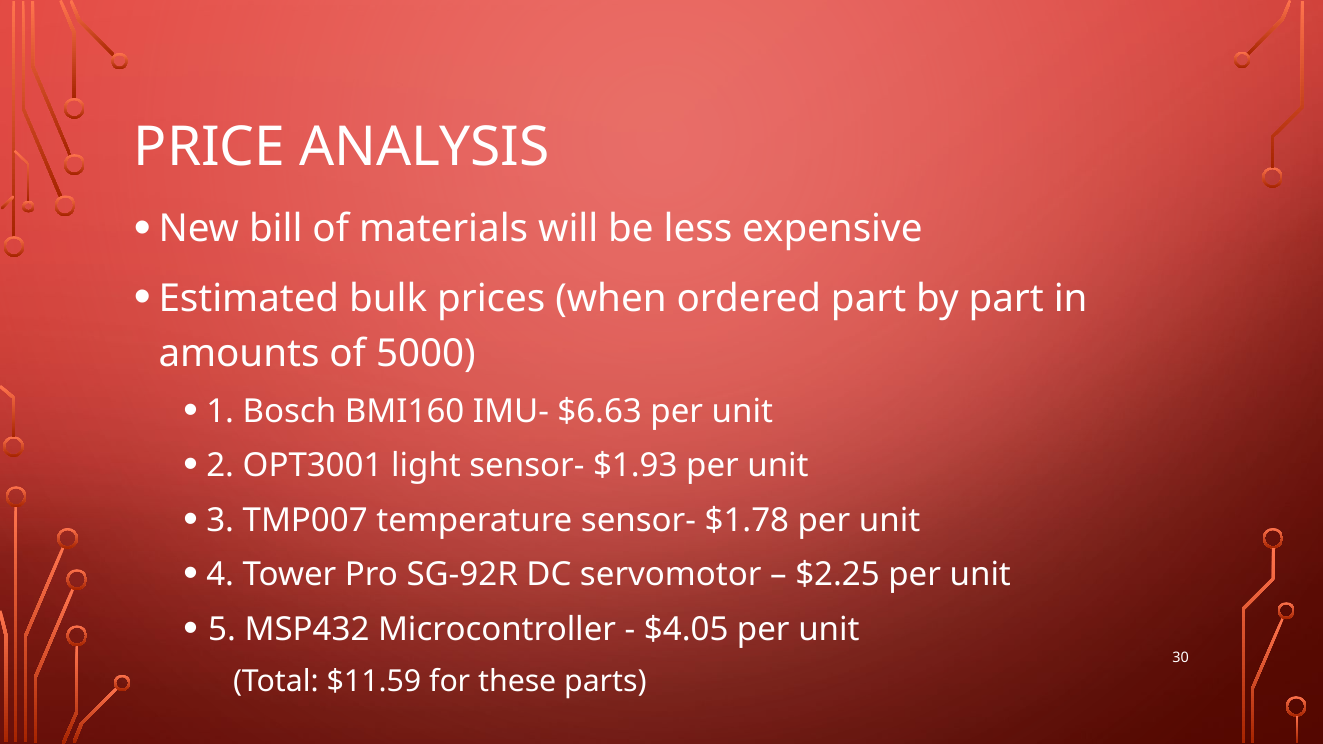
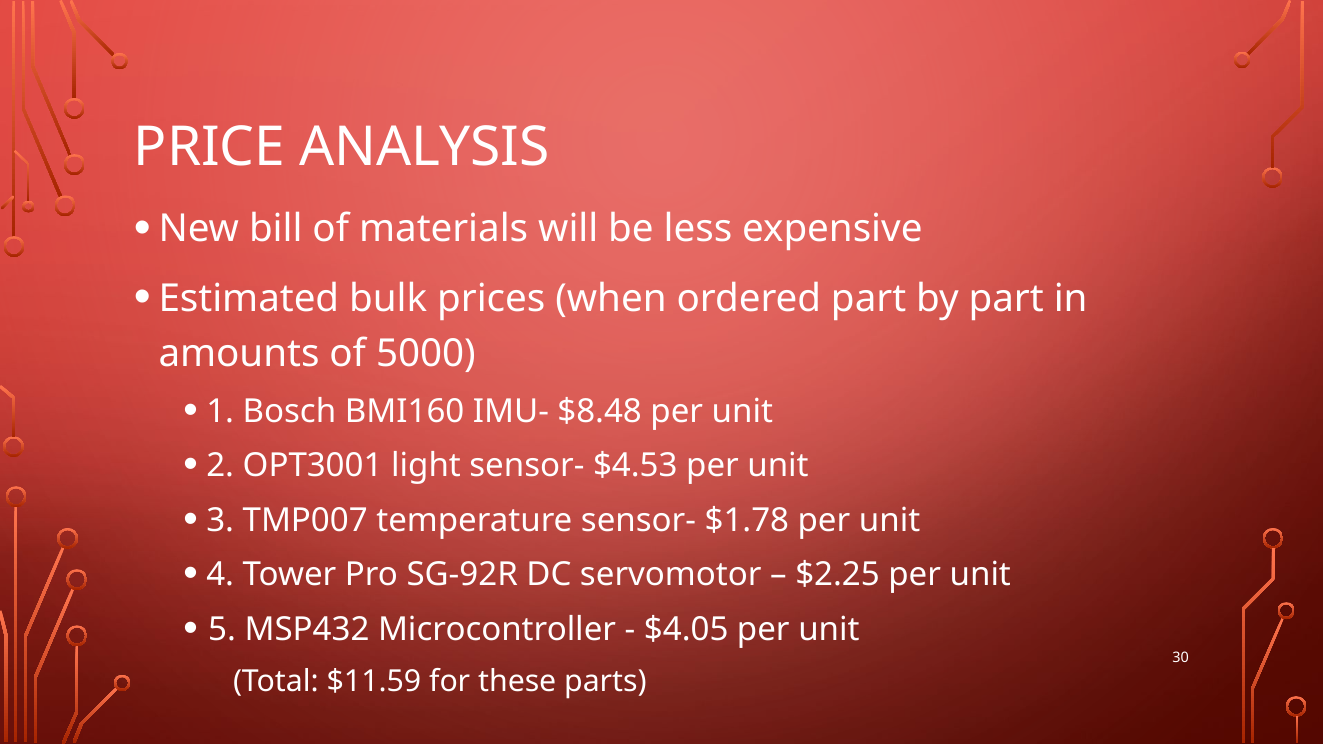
$6.63: $6.63 -> $8.48
$1.93: $1.93 -> $4.53
